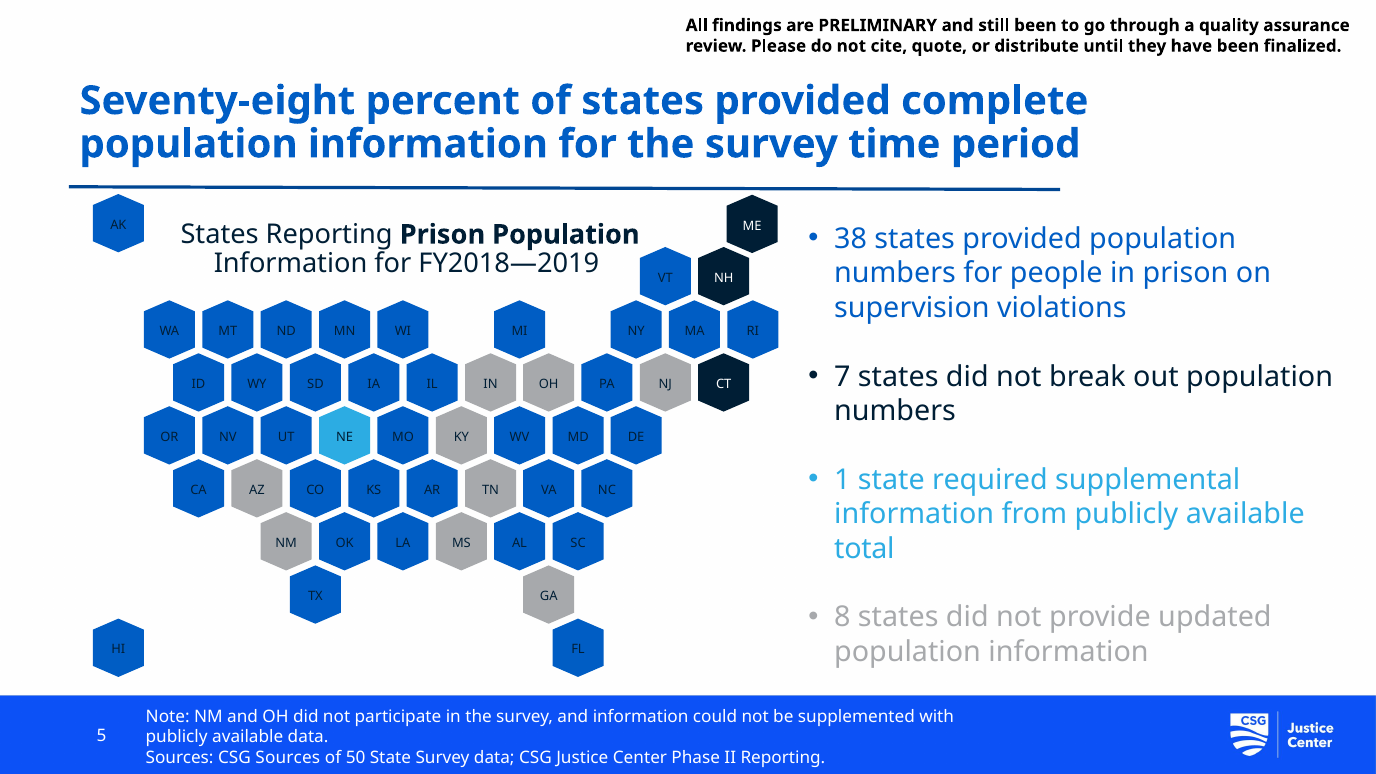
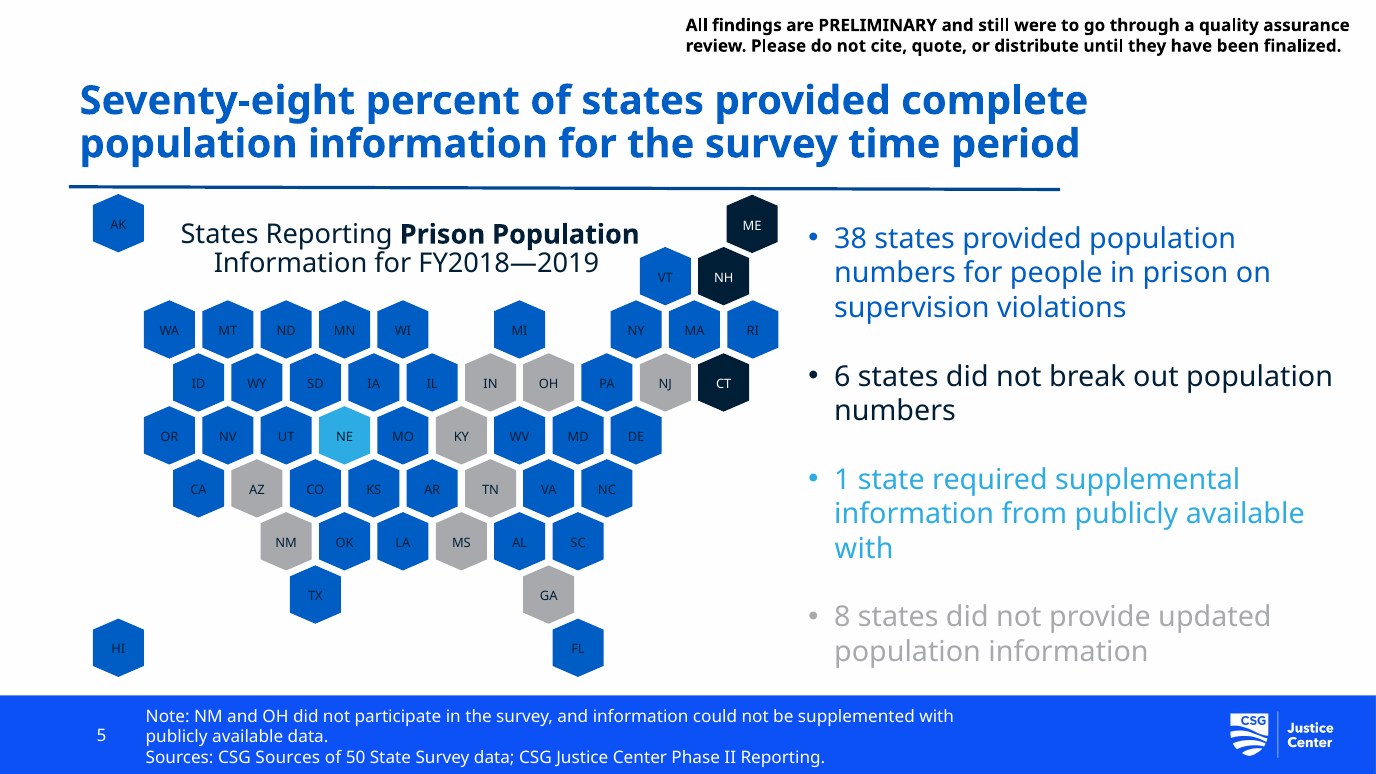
still been: been -> were
7: 7 -> 6
total at (864, 549): total -> with
